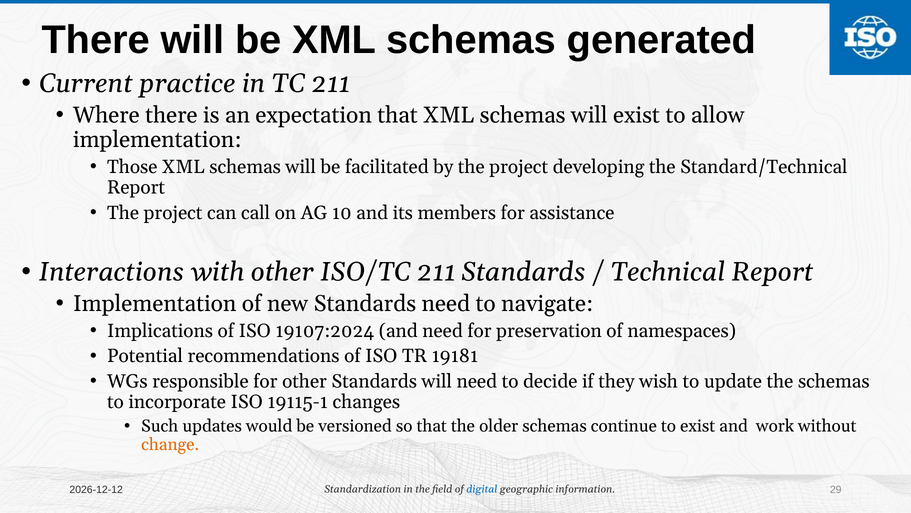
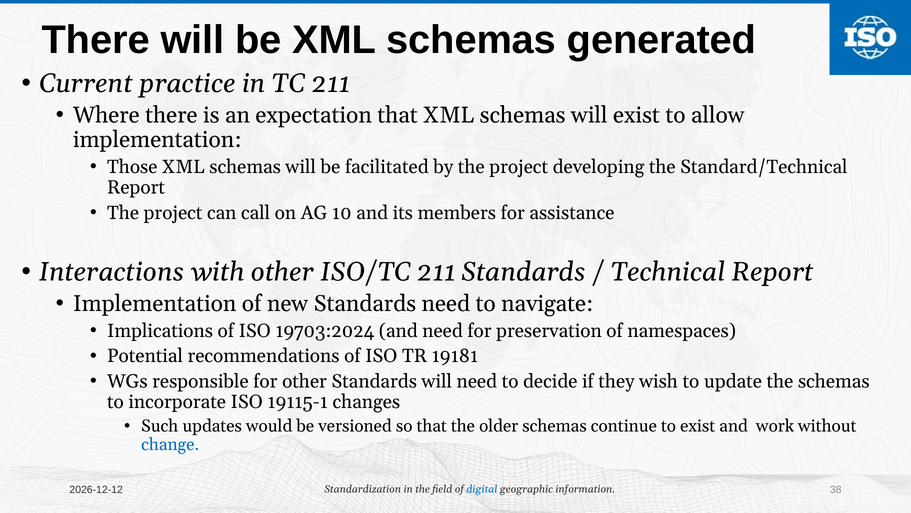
19107:2024: 19107:2024 -> 19703:2024
change colour: orange -> blue
29: 29 -> 38
